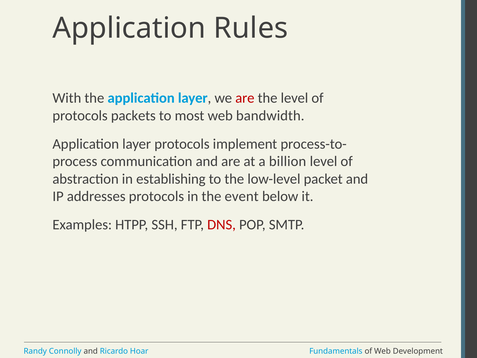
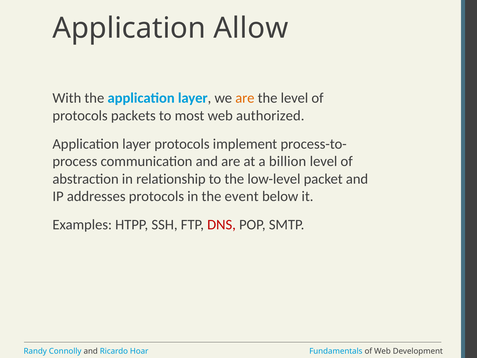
Rules: Rules -> Allow
are at (245, 98) colour: red -> orange
bandwidth: bandwidth -> authorized
establishing: establishing -> relationship
